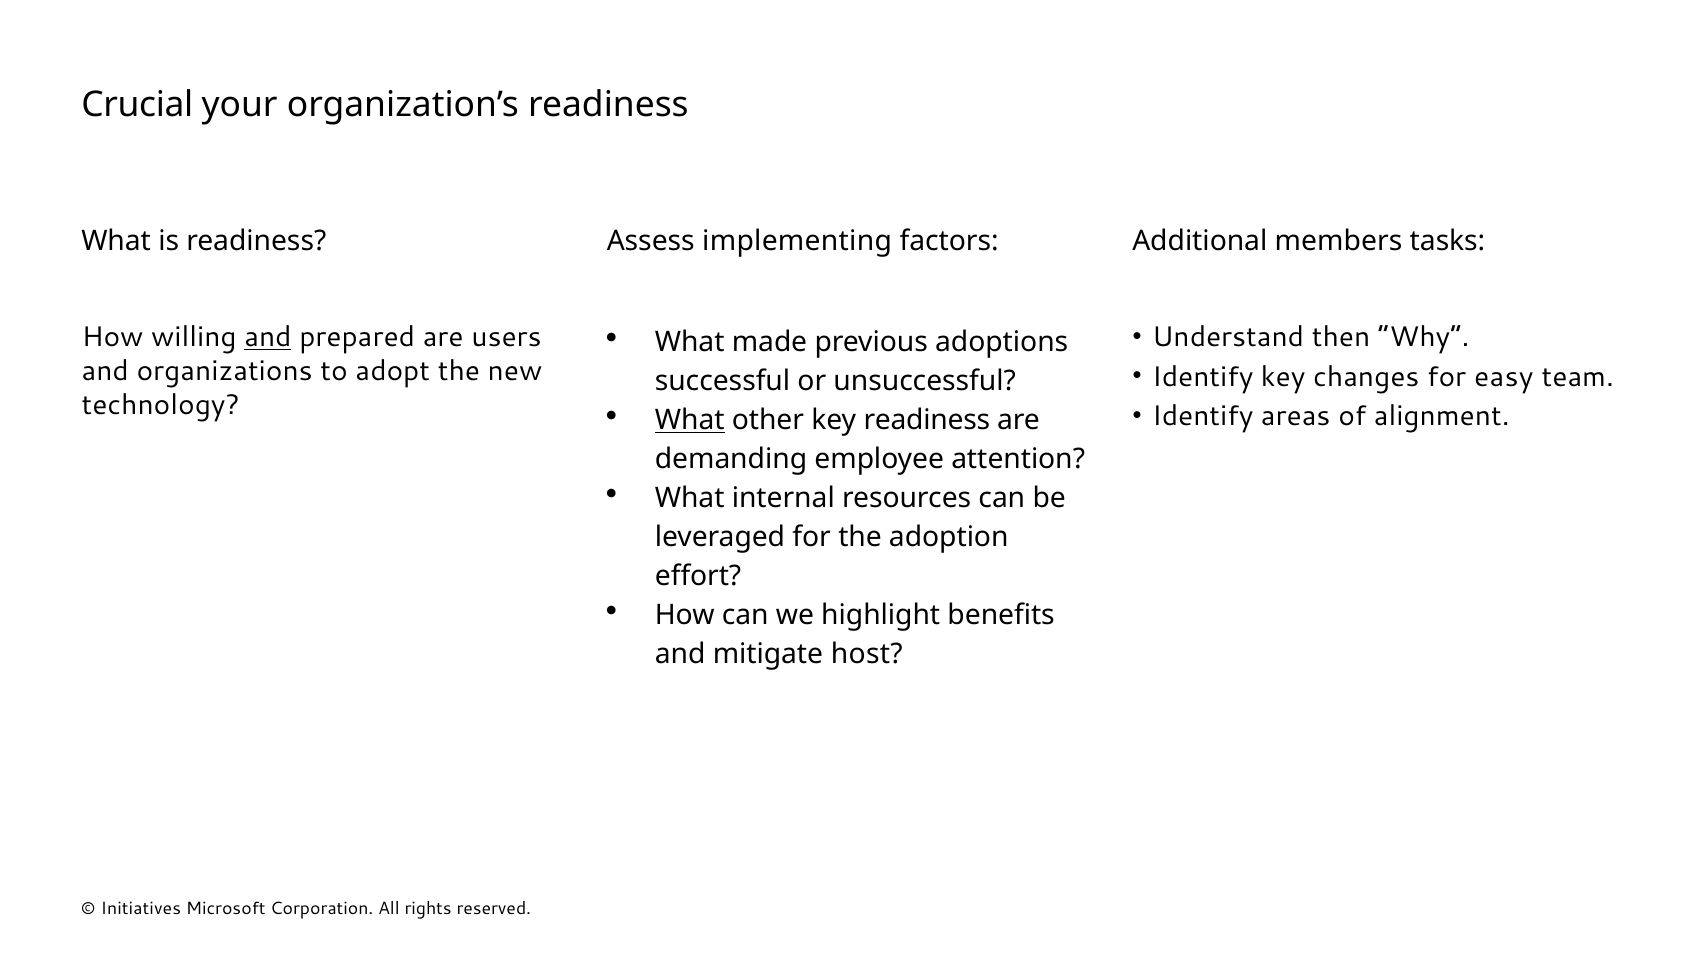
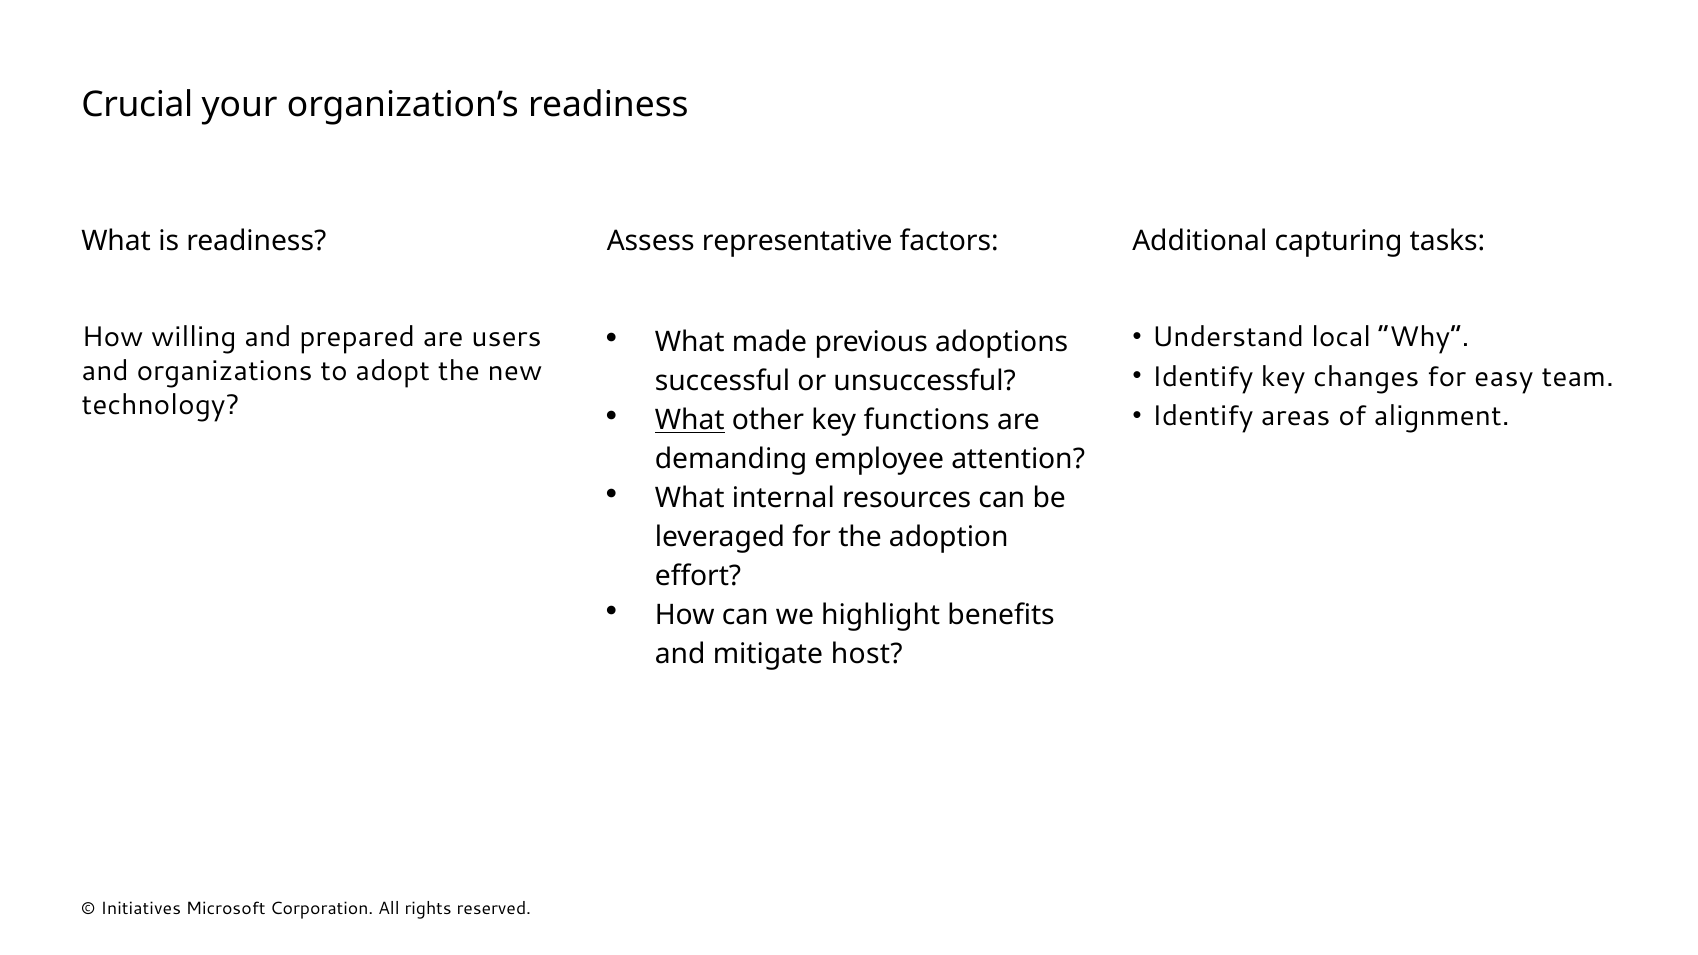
implementing: implementing -> representative
members: members -> capturing
then: then -> local
and at (268, 337) underline: present -> none
key readiness: readiness -> functions
